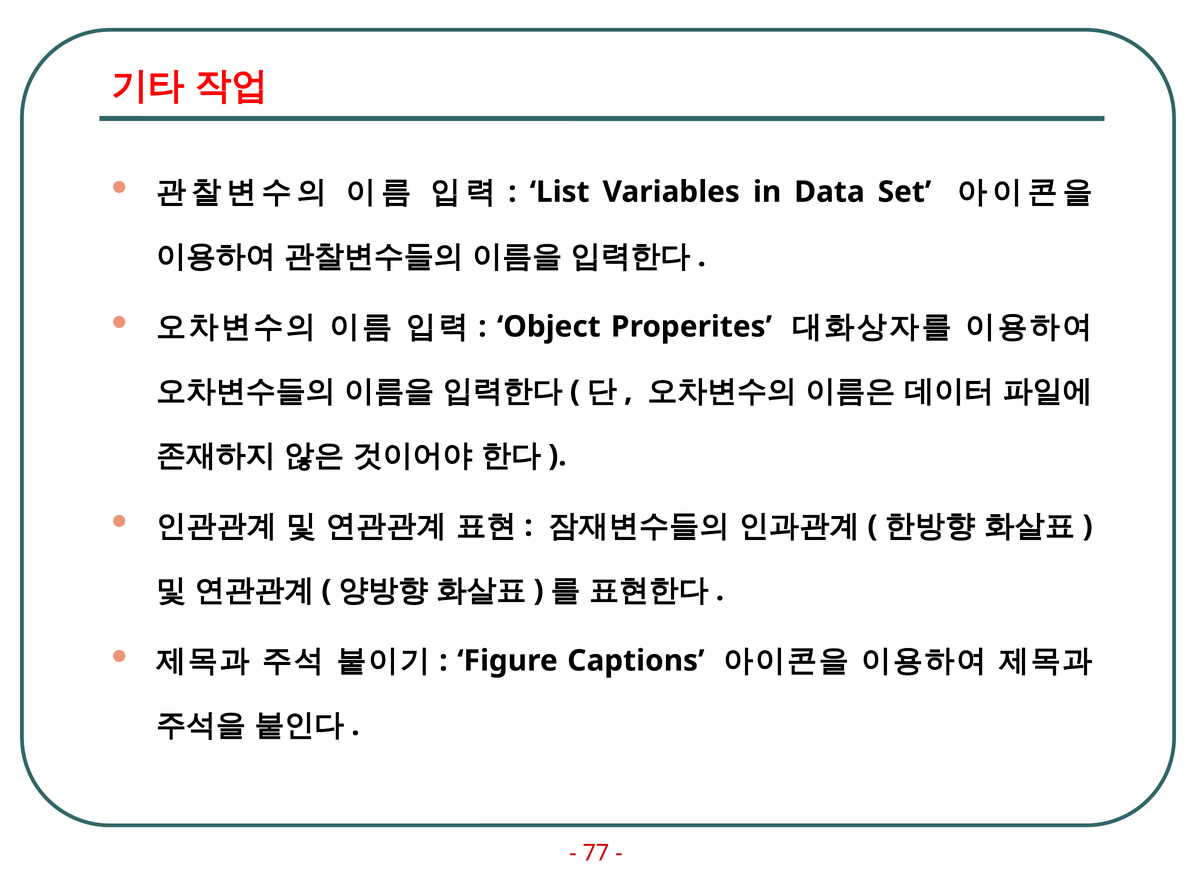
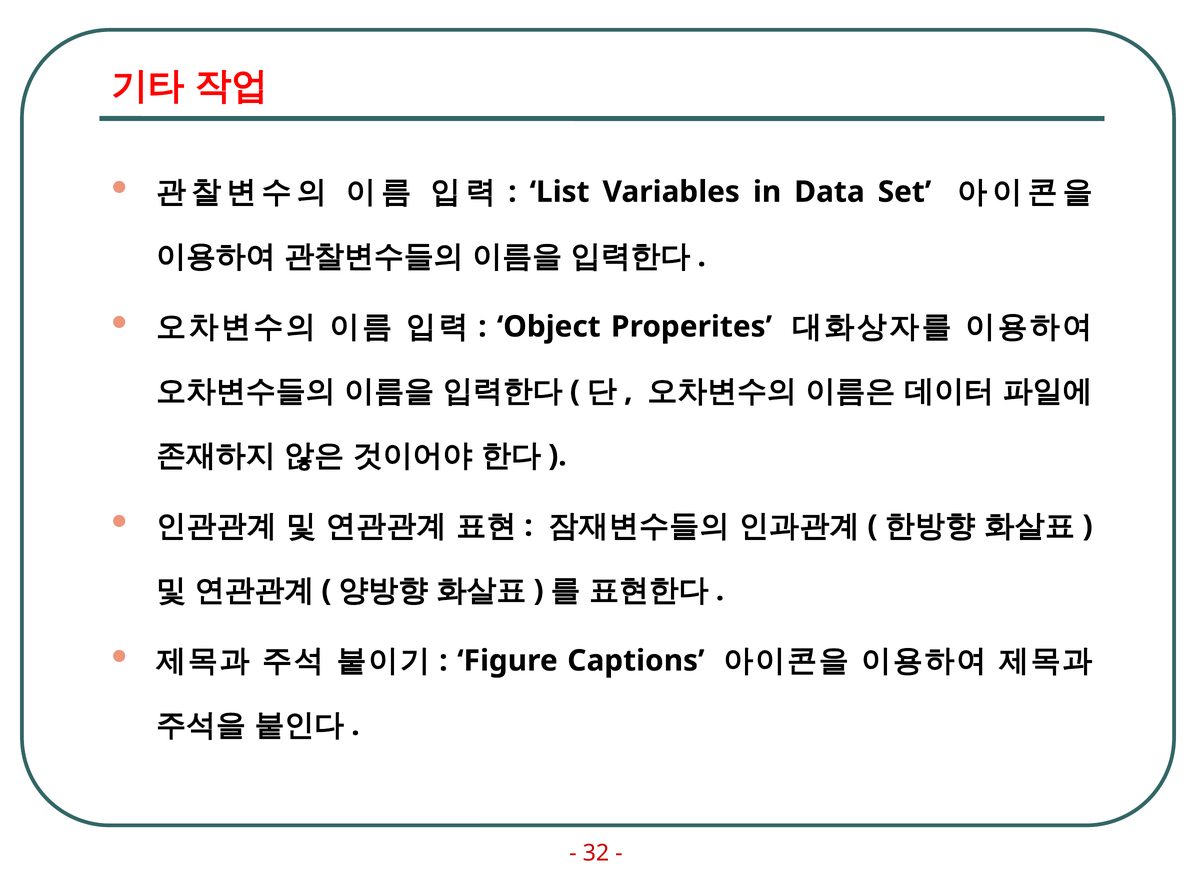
77: 77 -> 32
